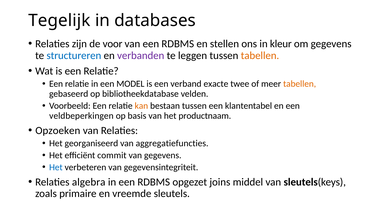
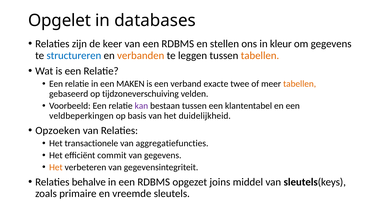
Tegelijk: Tegelijk -> Opgelet
voor: voor -> keer
verbanden colour: purple -> orange
MODEL: MODEL -> MAKEN
bibliotheekdatabase: bibliotheekdatabase -> tijdzoneverschuiving
kan colour: orange -> purple
productnaam: productnaam -> duidelijkheid
georganiseerd: georganiseerd -> transactionele
Het at (56, 167) colour: blue -> orange
algebra: algebra -> behalve
